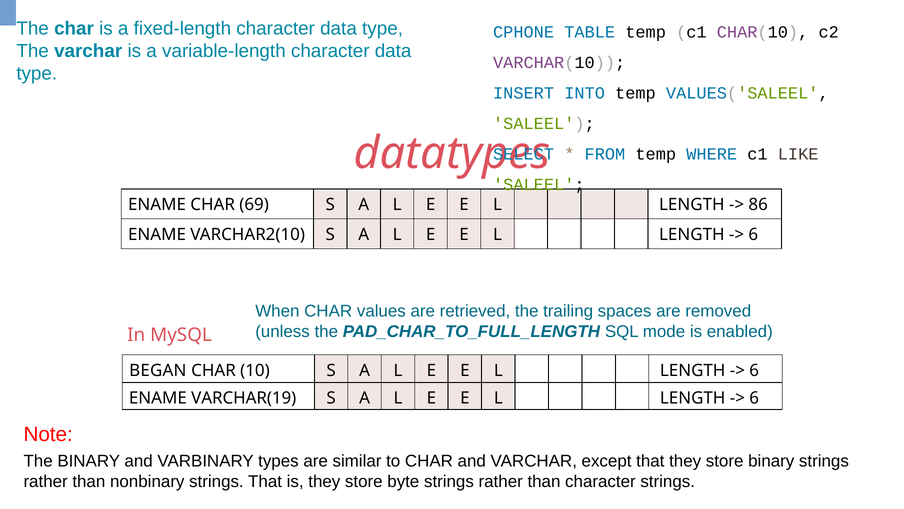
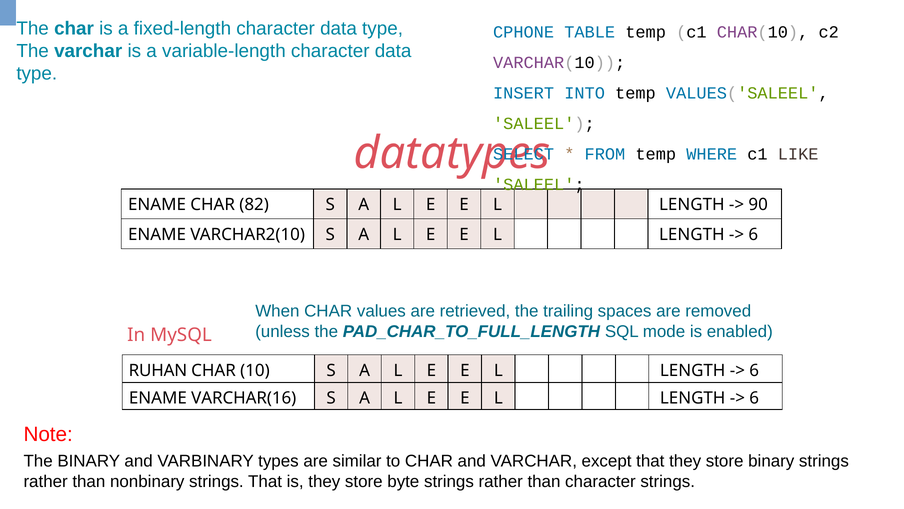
69: 69 -> 82
86: 86 -> 90
BEGAN: BEGAN -> RUHAN
VARCHAR(19: VARCHAR(19 -> VARCHAR(16
